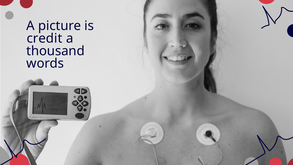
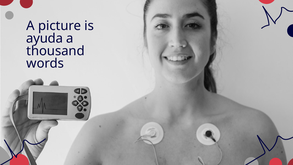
credit: credit -> ayuda
